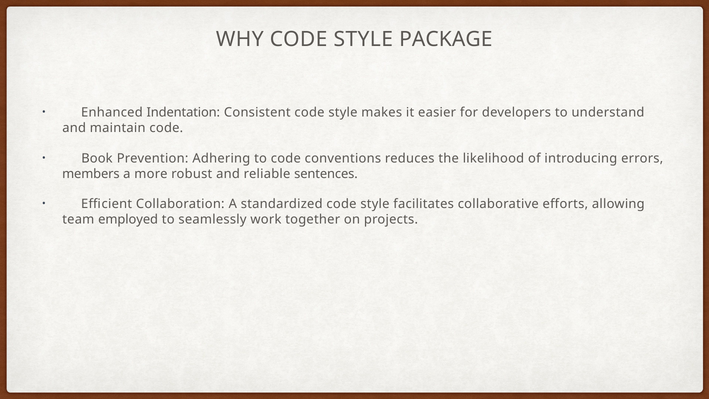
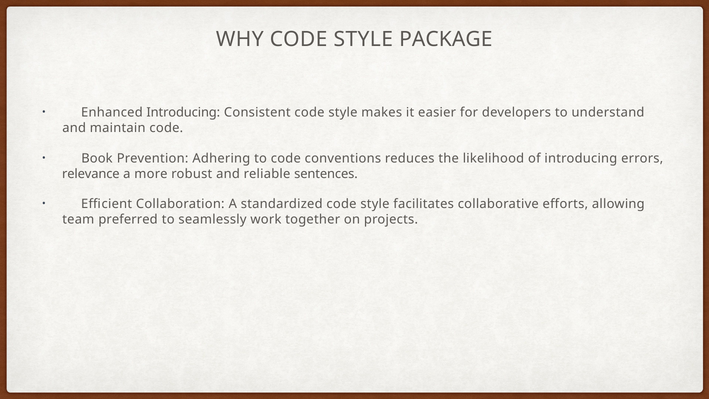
Enhanced Indentation: Indentation -> Introducing
members: members -> relevance
employed: employed -> preferred
